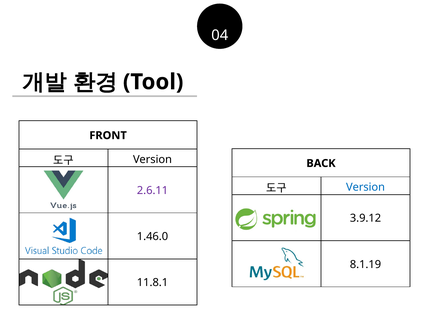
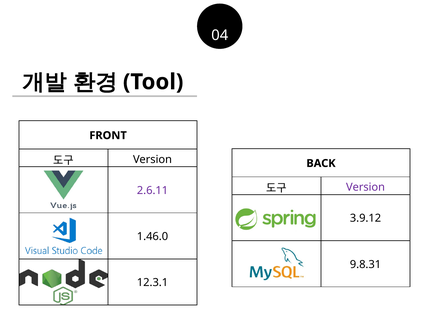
Version at (366, 187) colour: blue -> purple
8.1.19: 8.1.19 -> 9.8.31
11.8.1: 11.8.1 -> 12.3.1
